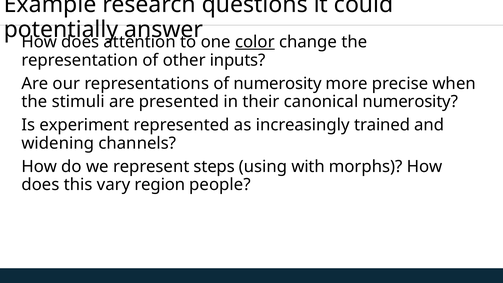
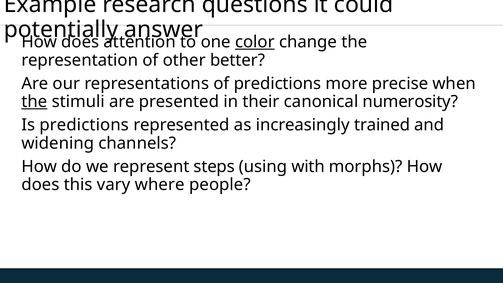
inputs: inputs -> better
of numerosity: numerosity -> predictions
the at (34, 102) underline: none -> present
Is experiment: experiment -> predictions
region: region -> where
